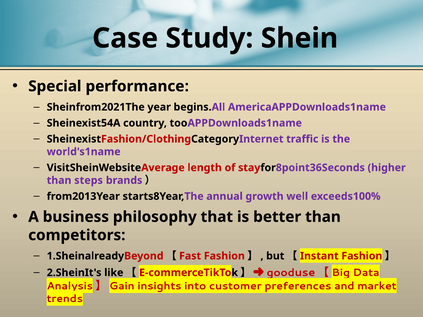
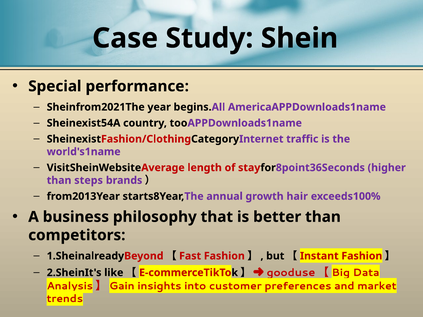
well: well -> hair
